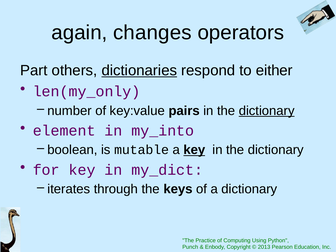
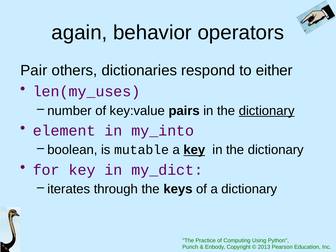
changes: changes -> behavior
Part: Part -> Pair
dictionaries underline: present -> none
len(my_only: len(my_only -> len(my_uses
